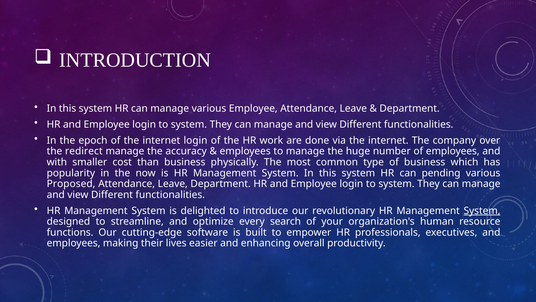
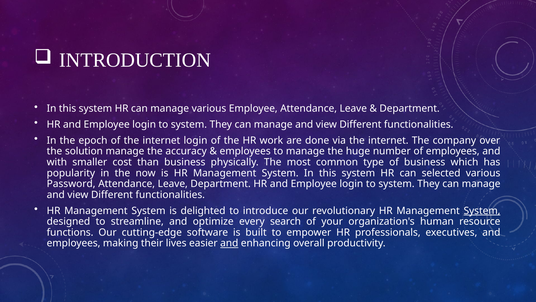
redirect: redirect -> solution
pending: pending -> selected
Proposed: Proposed -> Password
and at (229, 243) underline: none -> present
